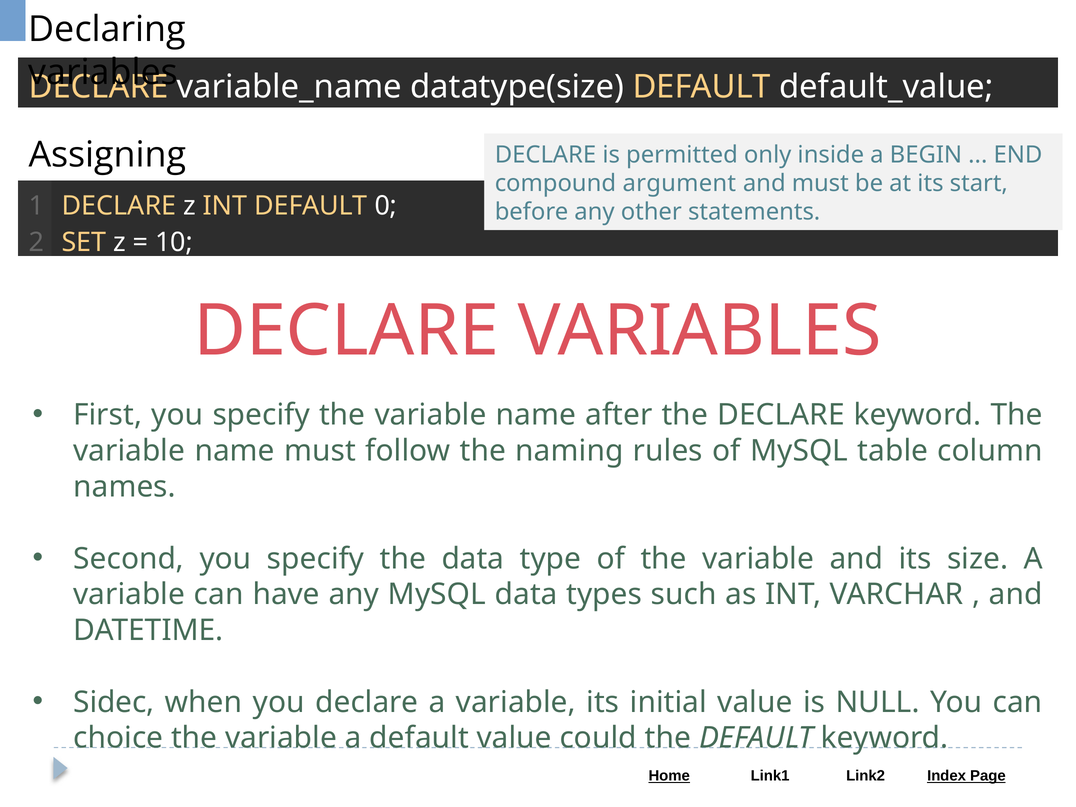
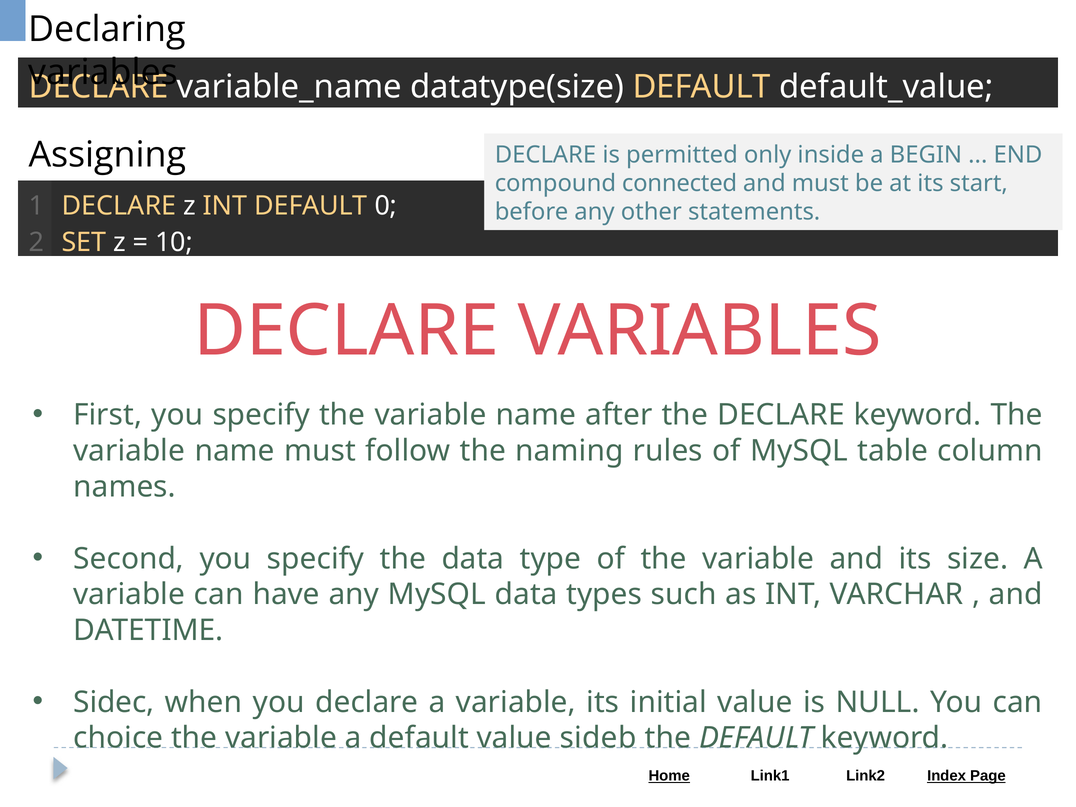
argument: argument -> connected
could: could -> sideb
